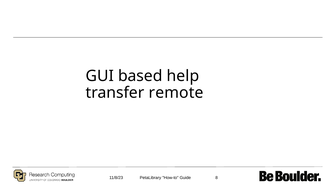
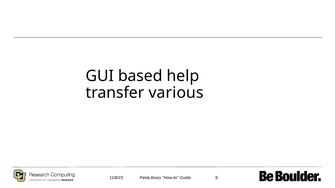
remote: remote -> various
